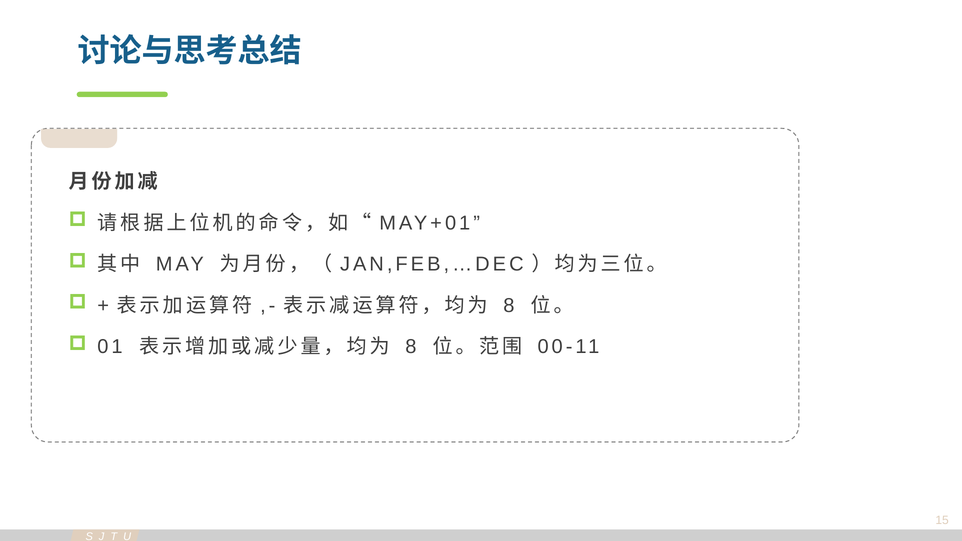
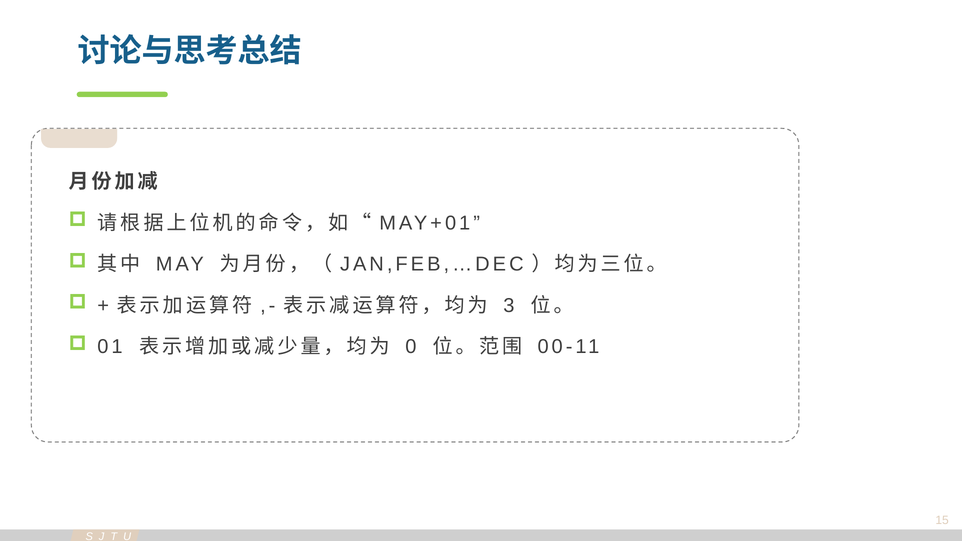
8 at (509, 306): 8 -> 3
8 at (411, 347): 8 -> 0
